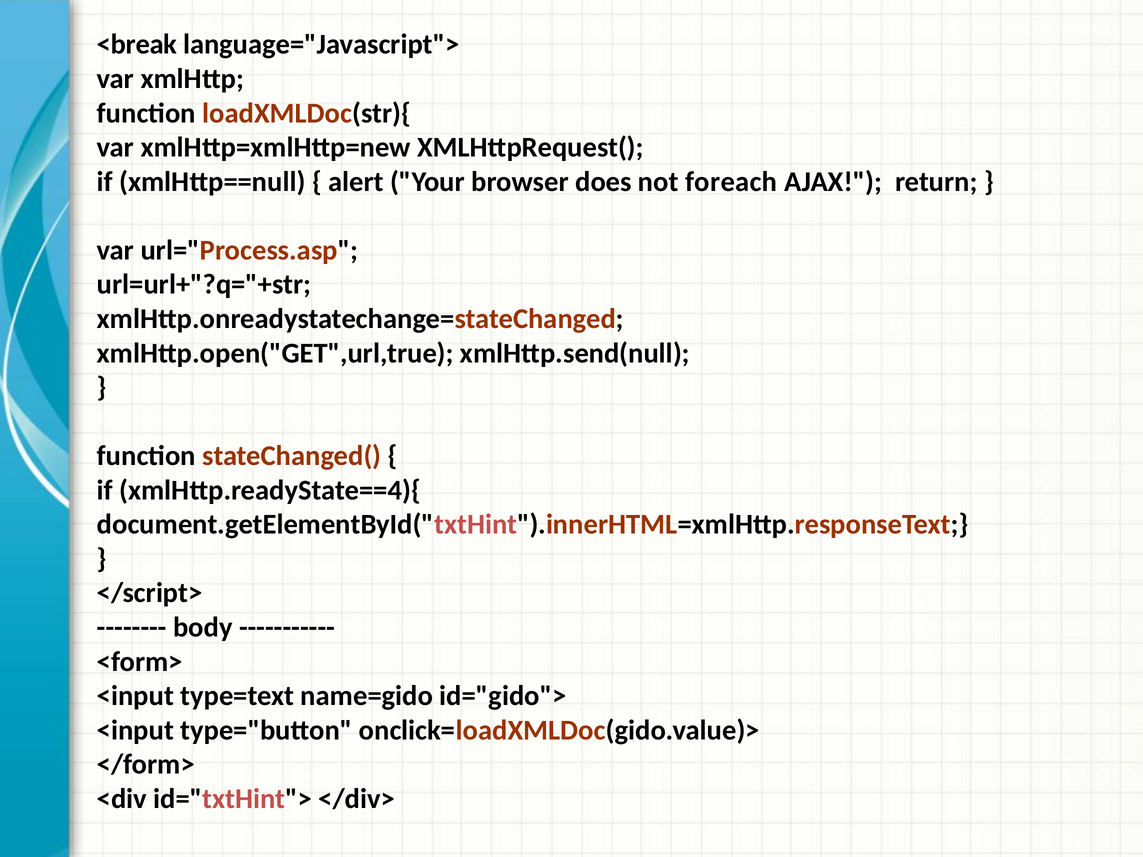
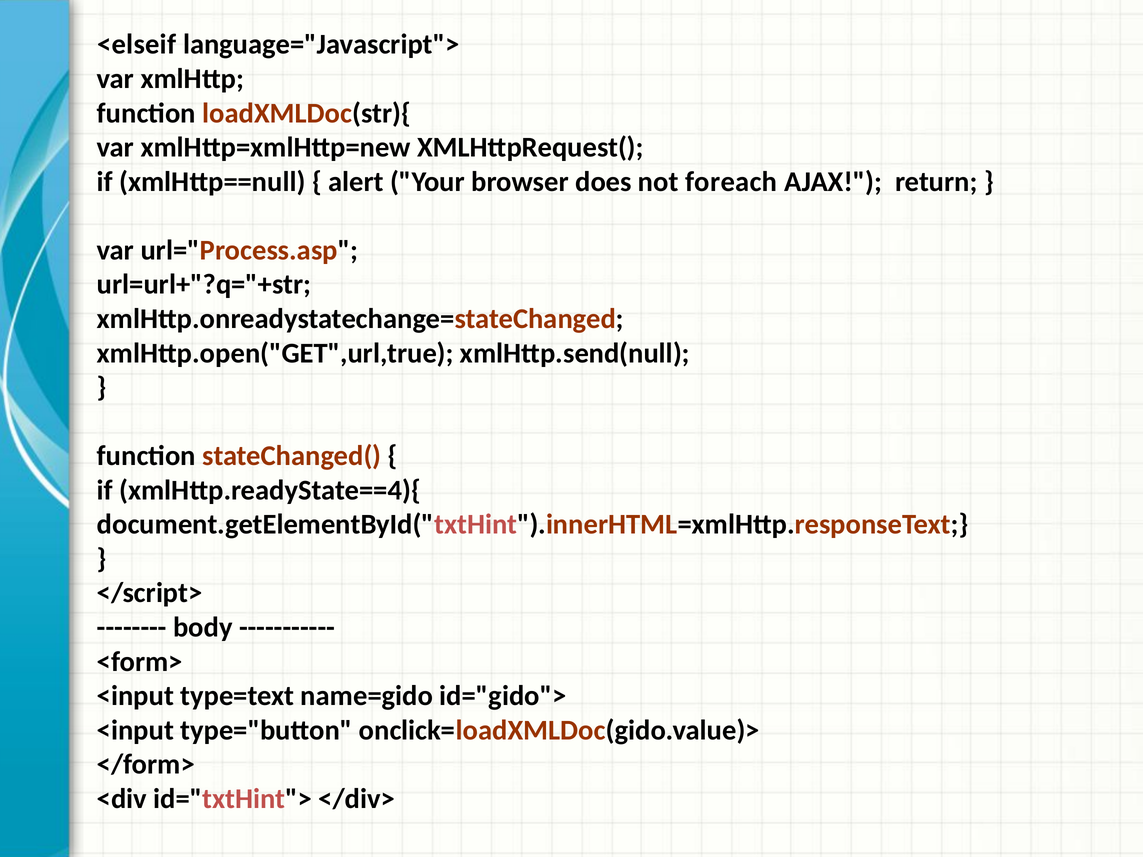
<break: <break -> <elseif
